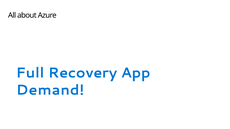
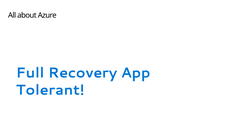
Demand: Demand -> Tolerant
